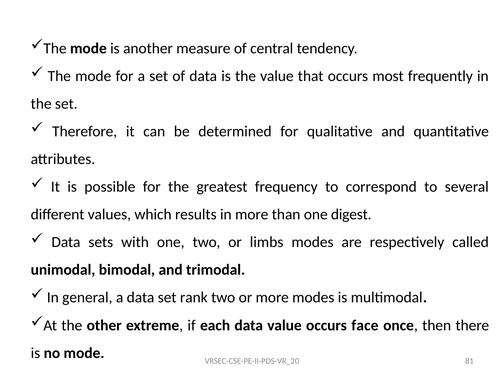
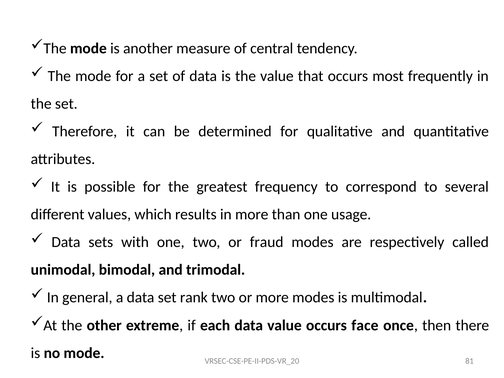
digest: digest -> usage
limbs: limbs -> fraud
